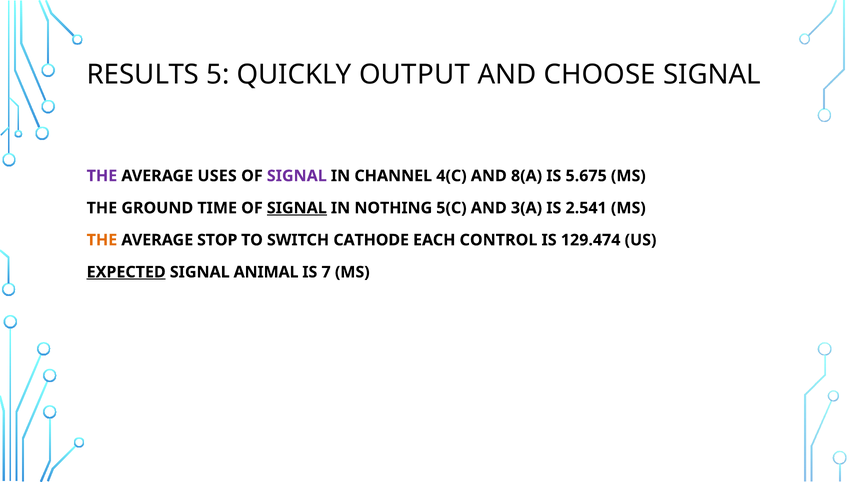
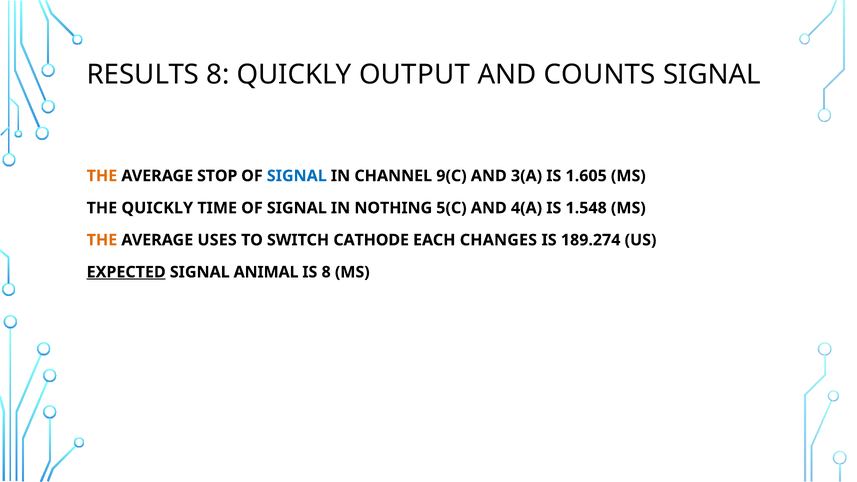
RESULTS 5: 5 -> 8
CHOOSE: CHOOSE -> COUNTS
THE at (102, 176) colour: purple -> orange
USES: USES -> STOP
SIGNAL at (297, 176) colour: purple -> blue
4(C: 4(C -> 9(C
8(A: 8(A -> 3(A
5.675: 5.675 -> 1.605
THE GROUND: GROUND -> QUICKLY
SIGNAL at (297, 208) underline: present -> none
3(A: 3(A -> 4(A
2.541: 2.541 -> 1.548
STOP: STOP -> USES
CONTROL: CONTROL -> CHANGES
129.474: 129.474 -> 189.274
IS 7: 7 -> 8
